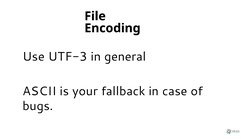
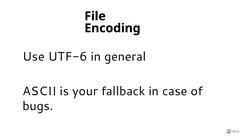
UTF-3: UTF-3 -> UTF-6
